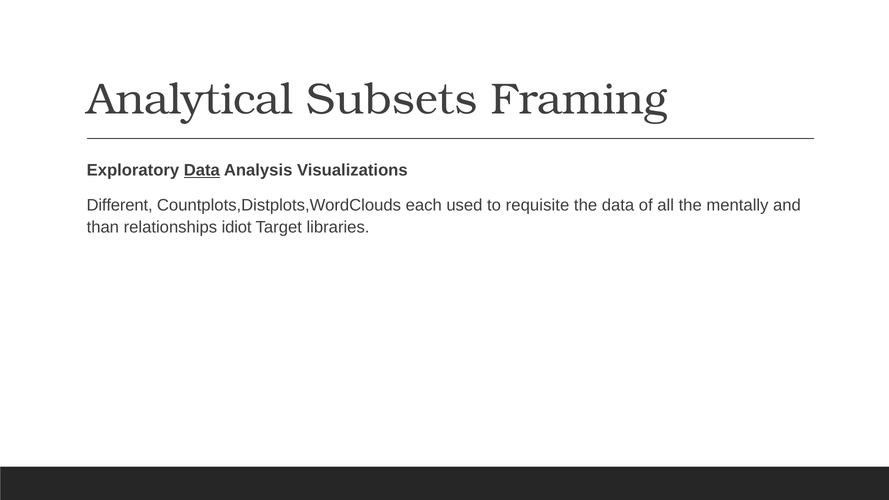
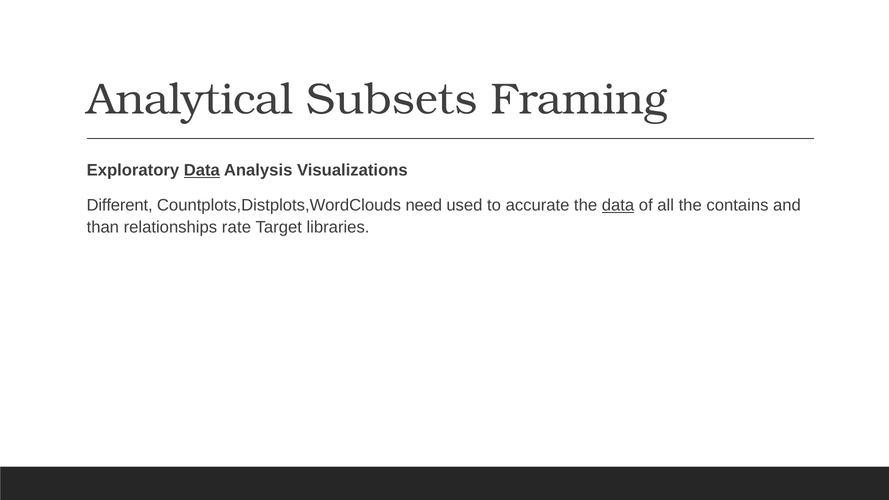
each: each -> need
requisite: requisite -> accurate
data at (618, 205) underline: none -> present
mentally: mentally -> contains
idiot: idiot -> rate
